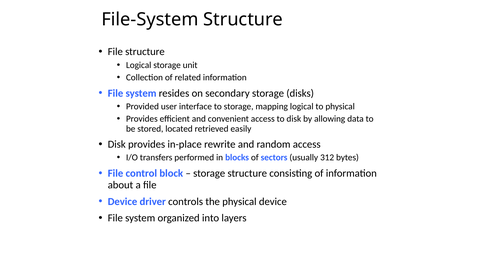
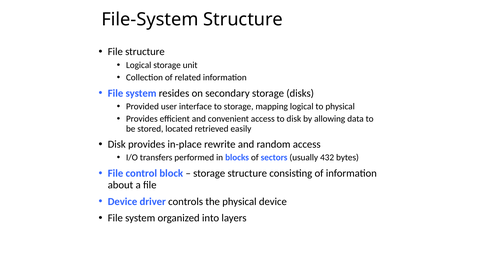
312: 312 -> 432
